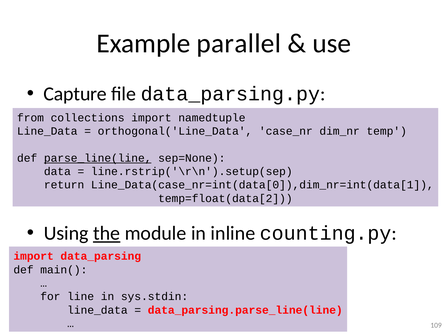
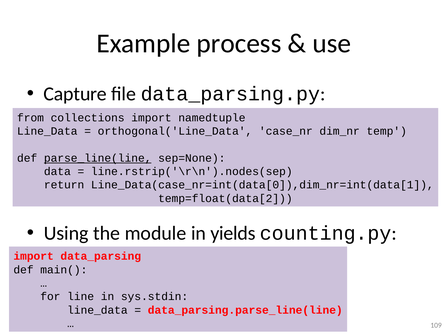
parallel: parallel -> process
line.rstrip('\r\n').setup(sep: line.rstrip('\r\n').setup(sep -> line.rstrip('\r\n').nodes(sep
the underline: present -> none
inline: inline -> yields
